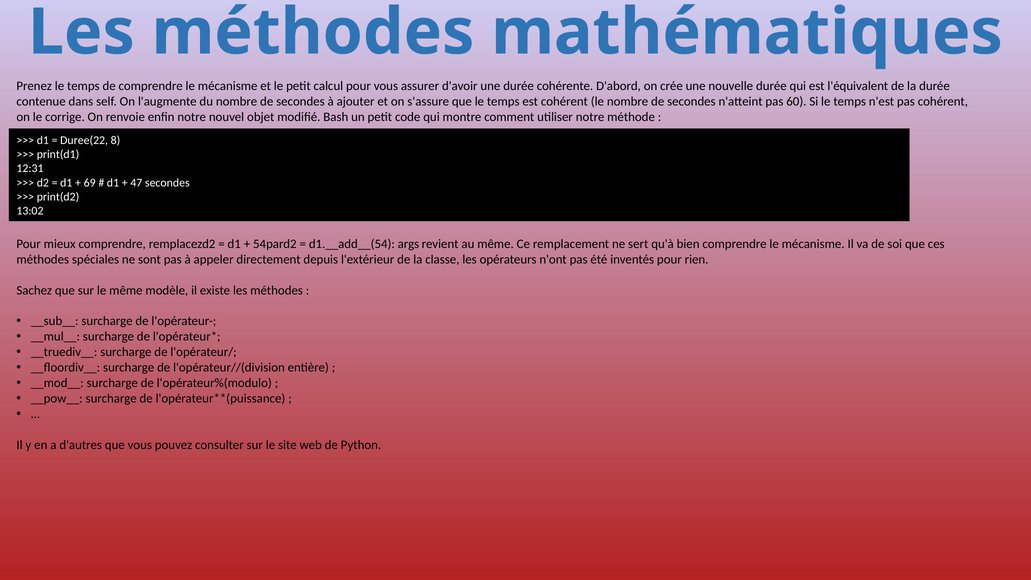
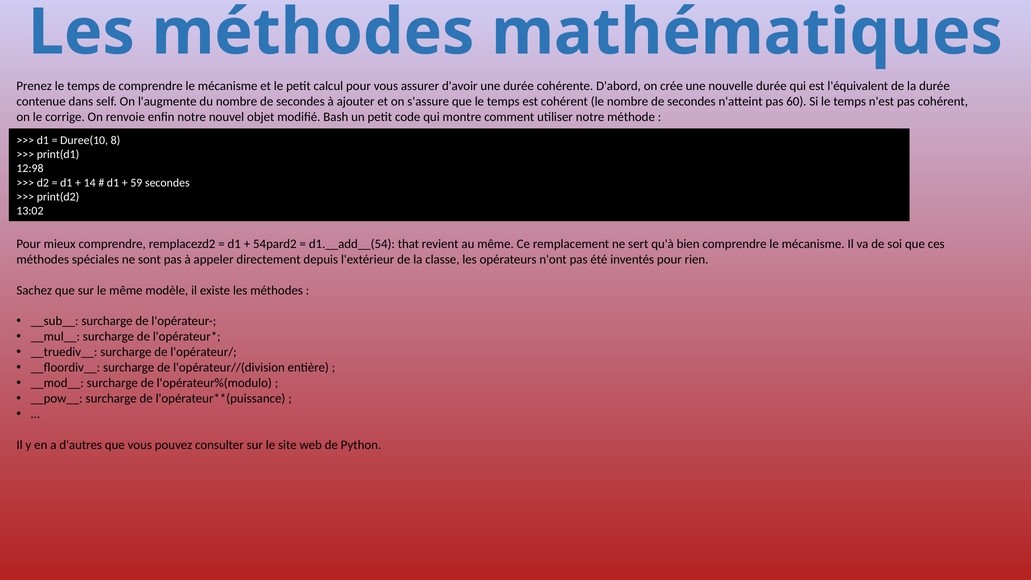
Duree(22: Duree(22 -> Duree(10
12:31: 12:31 -> 12:98
69: 69 -> 14
47: 47 -> 59
args: args -> that
